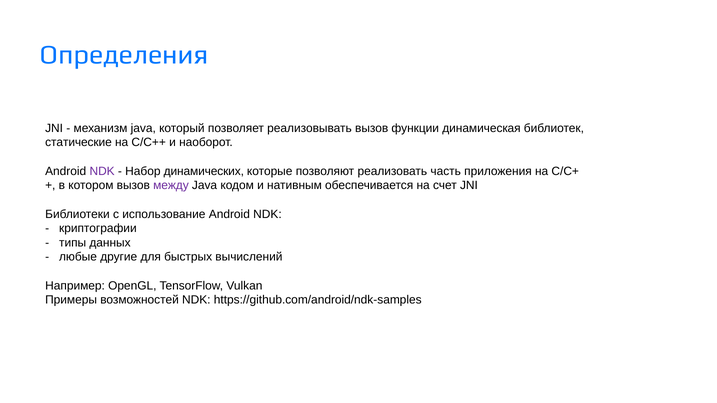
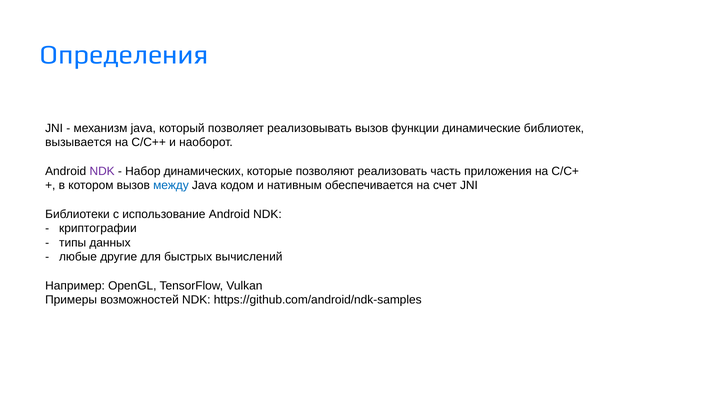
динамическая: динамическая -> динамические
статические: статические -> вызывается
между colour: purple -> blue
